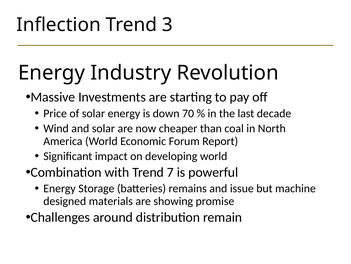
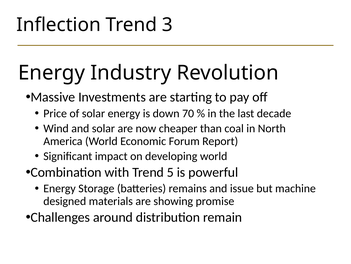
7: 7 -> 5
